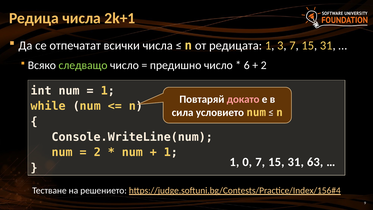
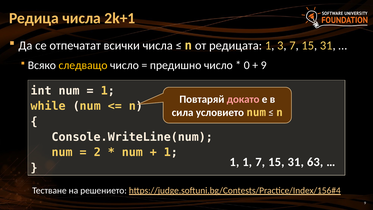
следващо colour: light green -> yellow
6: 6 -> 0
2 at (264, 65): 2 -> 9
1 0: 0 -> 1
